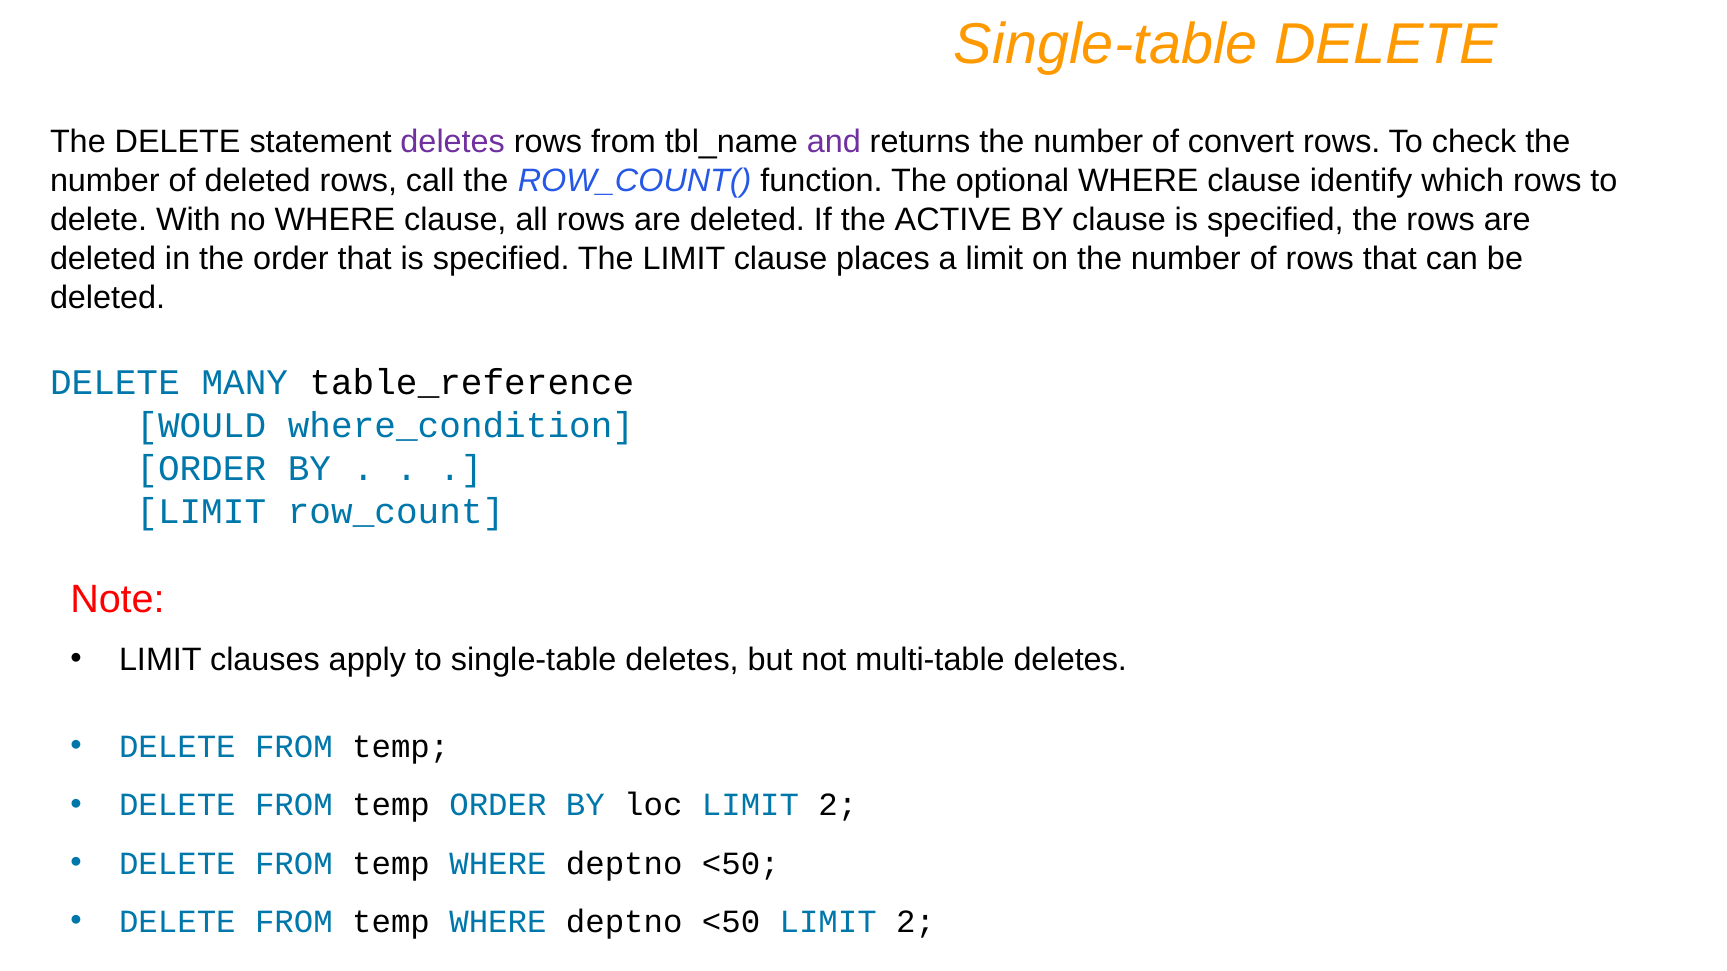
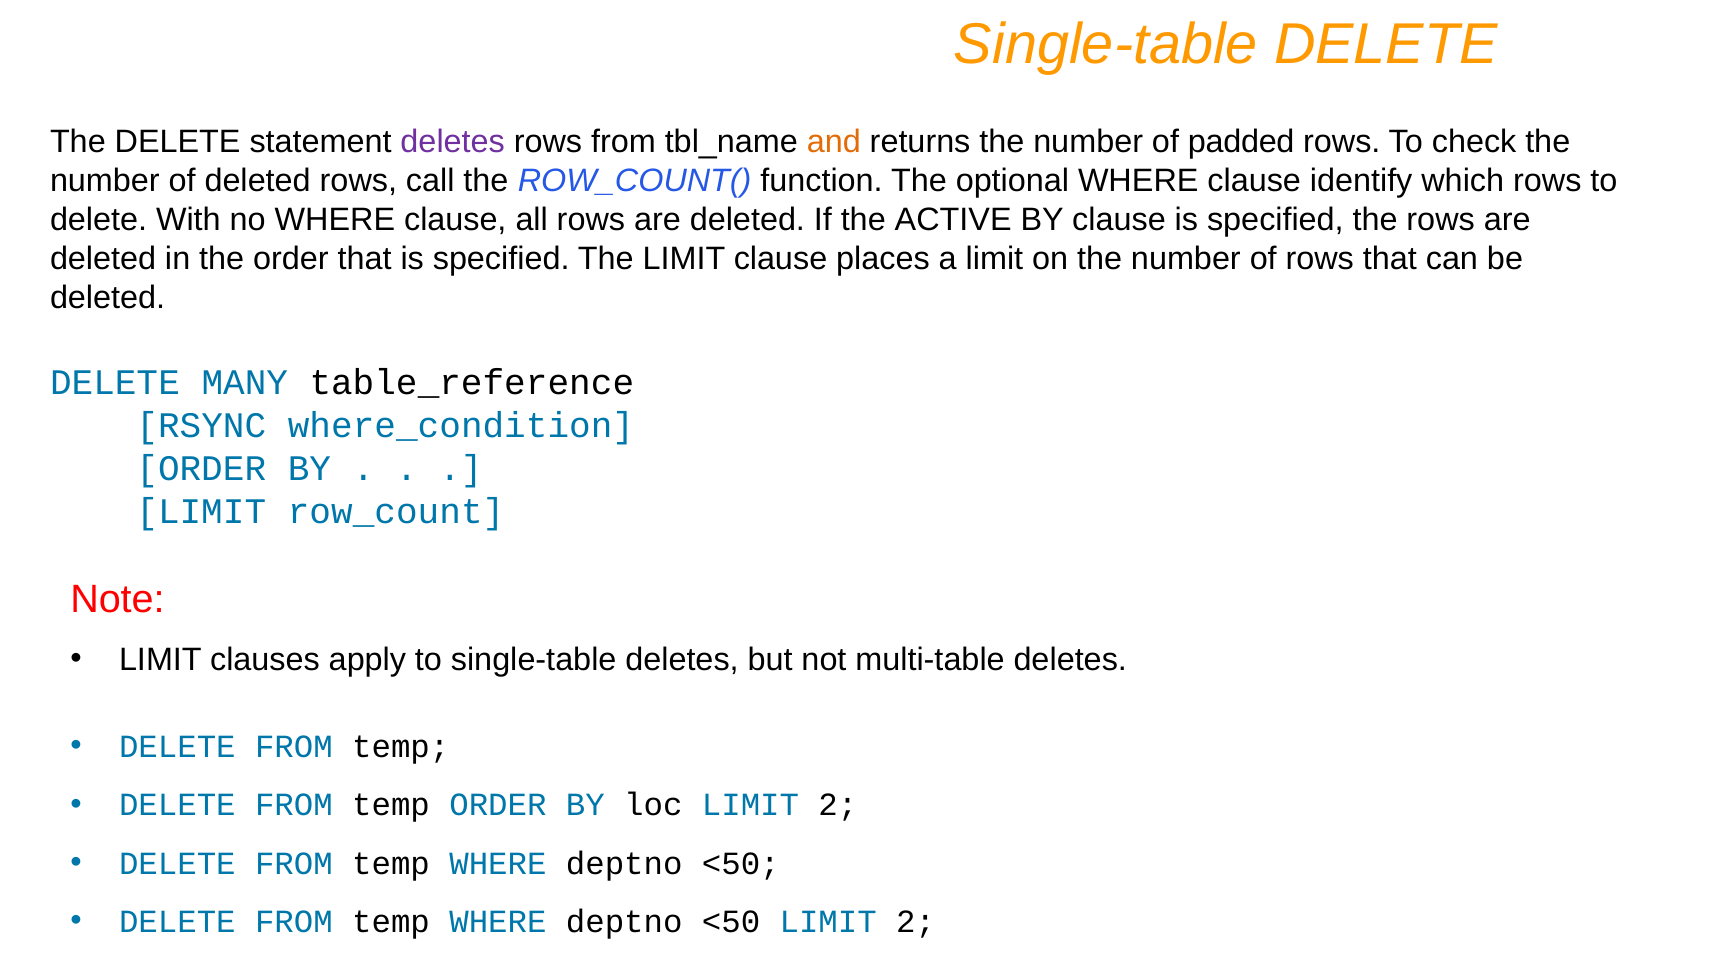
and colour: purple -> orange
convert: convert -> padded
WOULD: WOULD -> RSYNC
